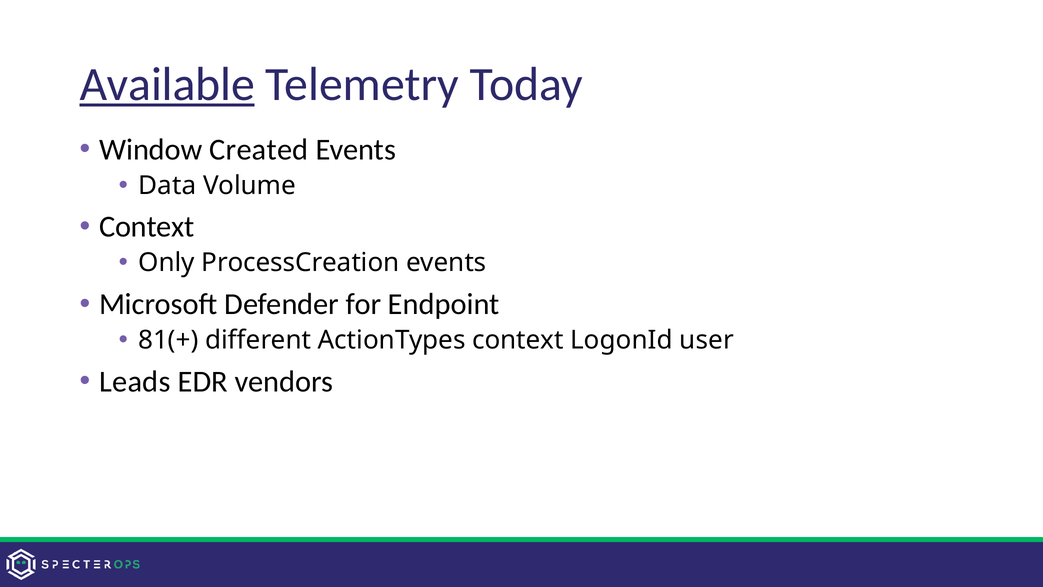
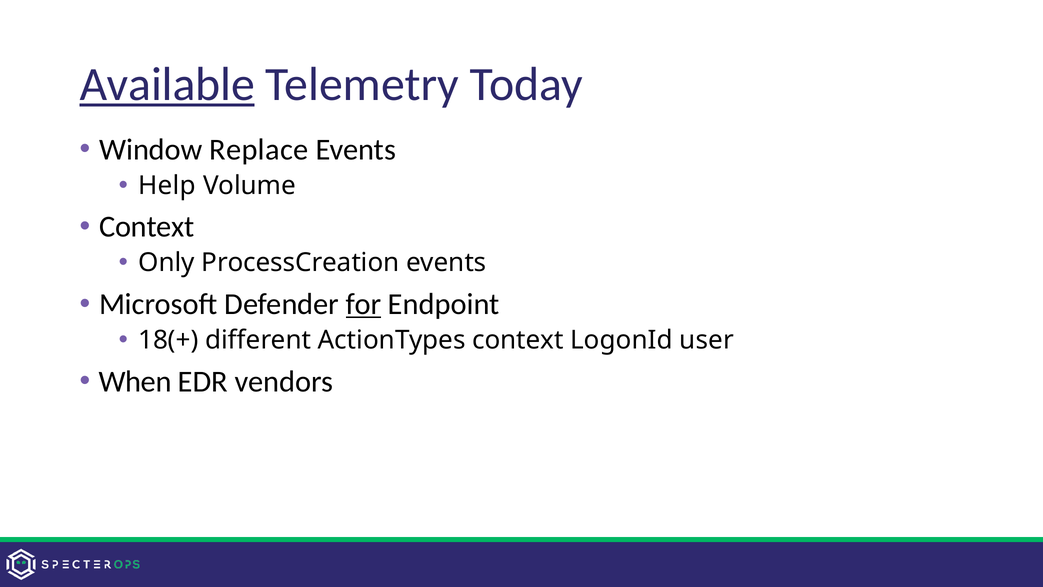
Created: Created -> Replace
Data: Data -> Help
for underline: none -> present
81(+: 81(+ -> 18(+
Leads: Leads -> When
